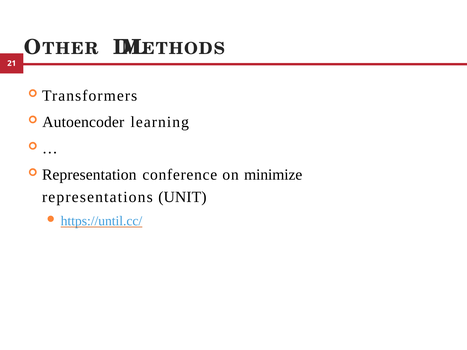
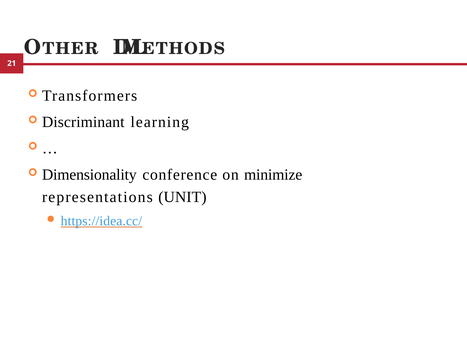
Autoencoder: Autoencoder -> Discriminant
Representation: Representation -> Dimensionality
https://until.cc/: https://until.cc/ -> https://idea.cc/
